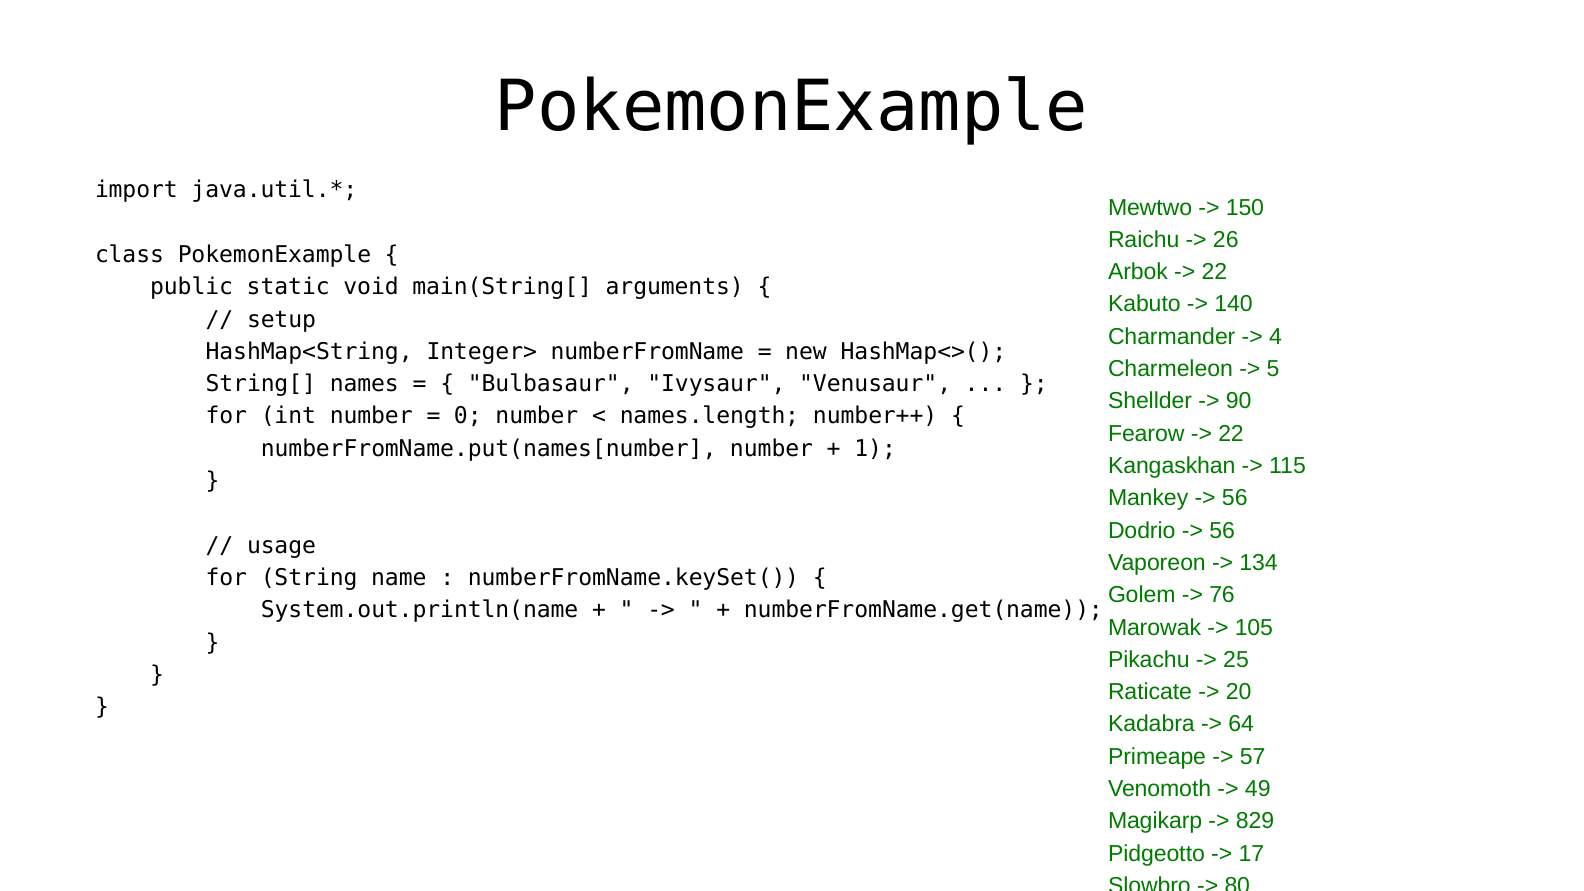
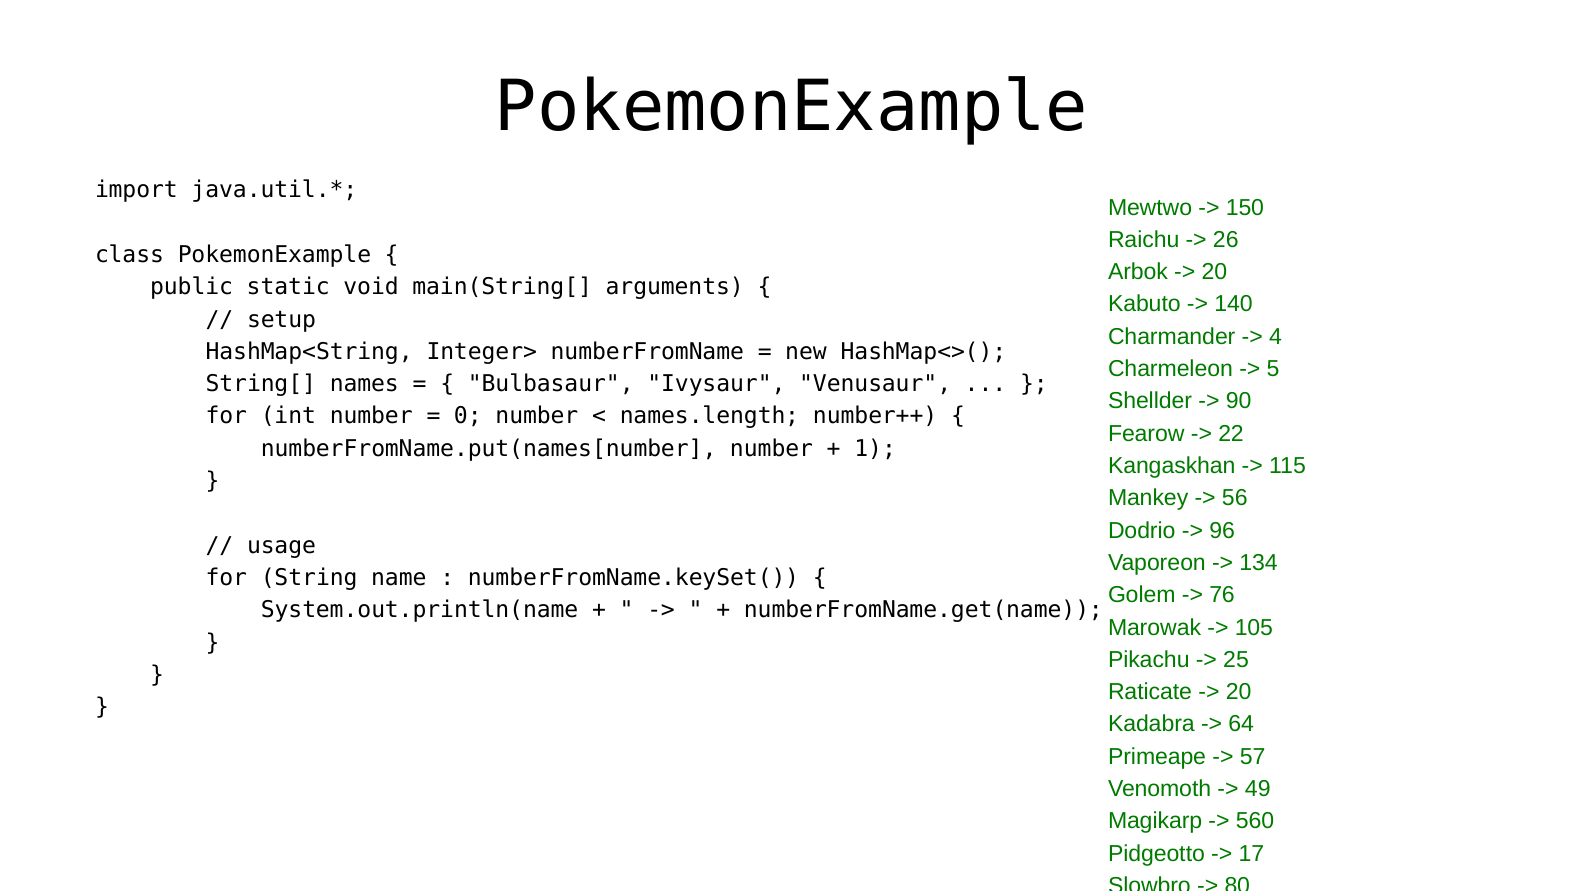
22 at (1214, 272): 22 -> 20
56 at (1222, 531): 56 -> 96
829: 829 -> 560
